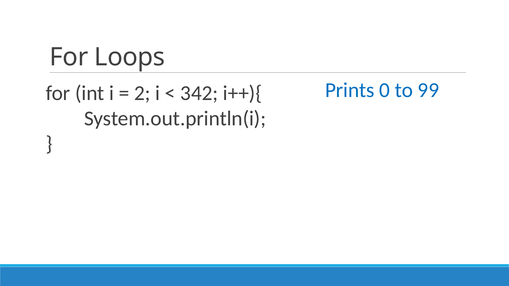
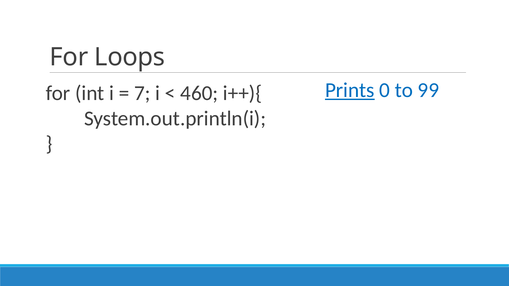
Prints underline: none -> present
2: 2 -> 7
342: 342 -> 460
